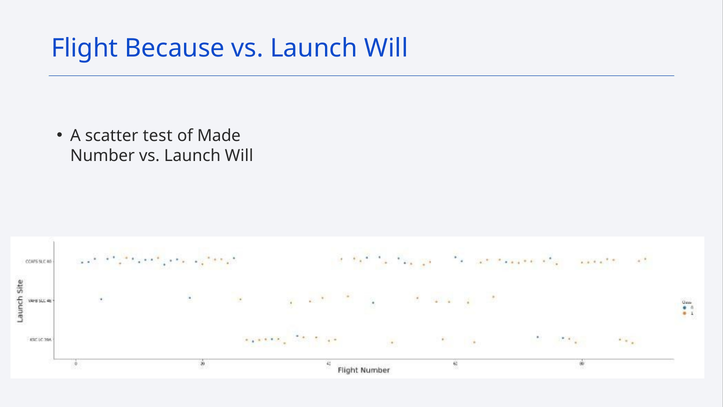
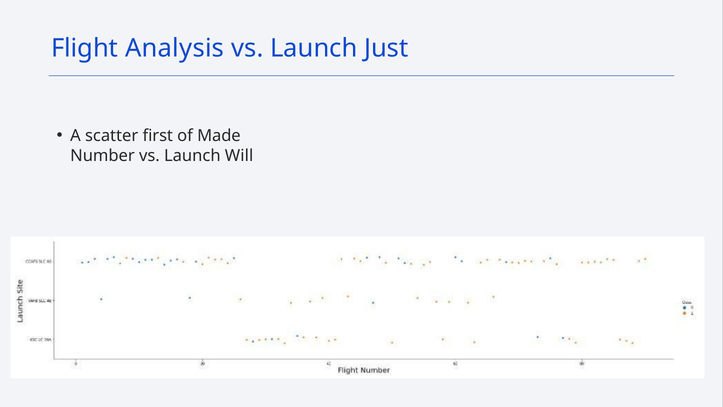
Because: Because -> Analysis
Will at (386, 48): Will -> Just
test: test -> first
